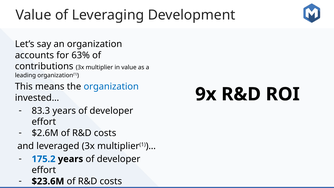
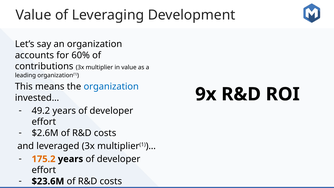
63%: 63% -> 60%
83.3: 83.3 -> 49.2
175.2 colour: blue -> orange
